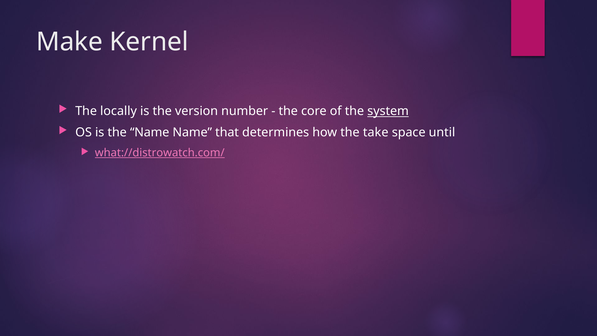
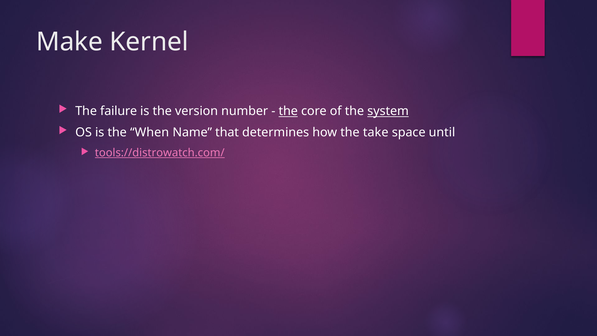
locally: locally -> failure
the at (288, 111) underline: none -> present
the Name: Name -> When
what://distrowatch.com/: what://distrowatch.com/ -> tools://distrowatch.com/
